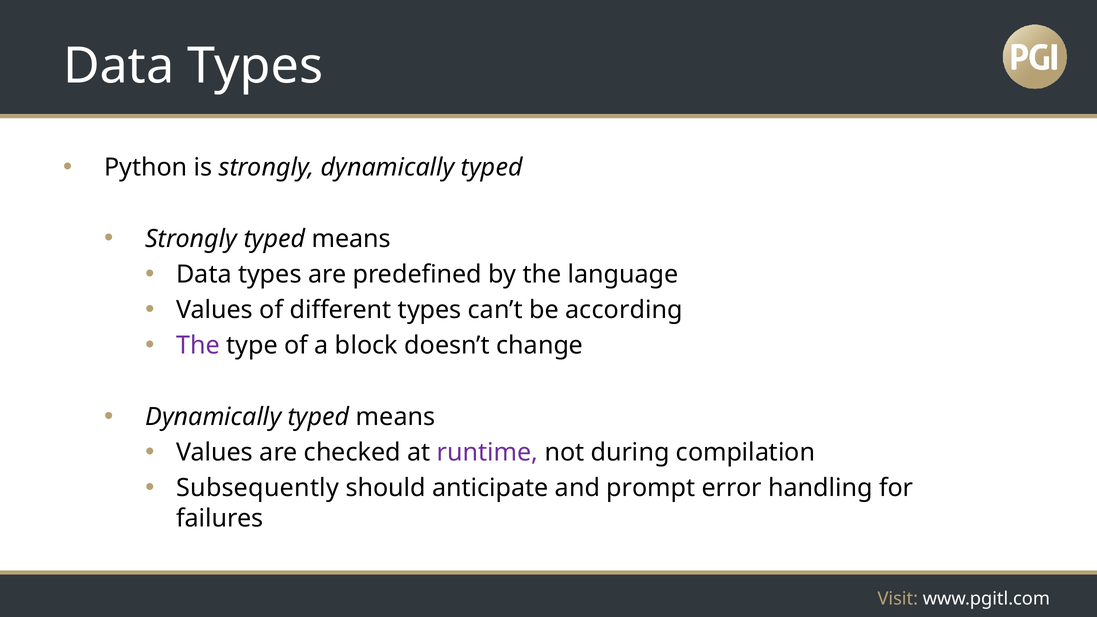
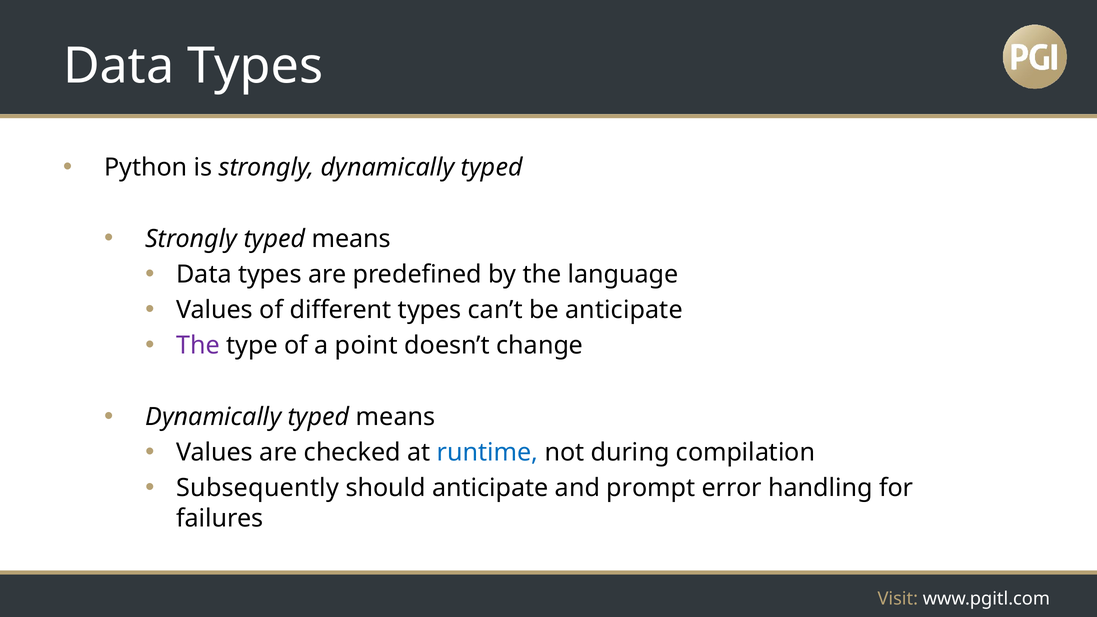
be according: according -> anticipate
block: block -> point
runtime colour: purple -> blue
